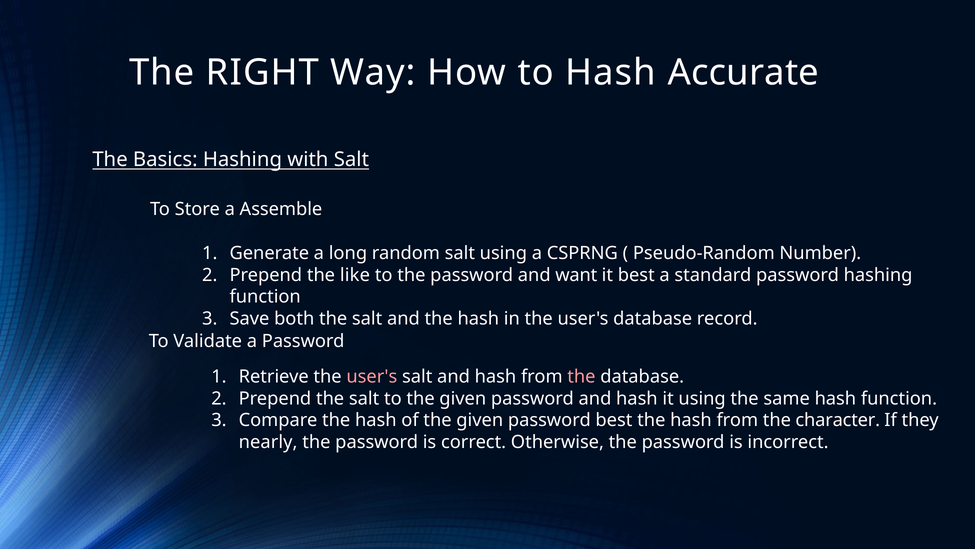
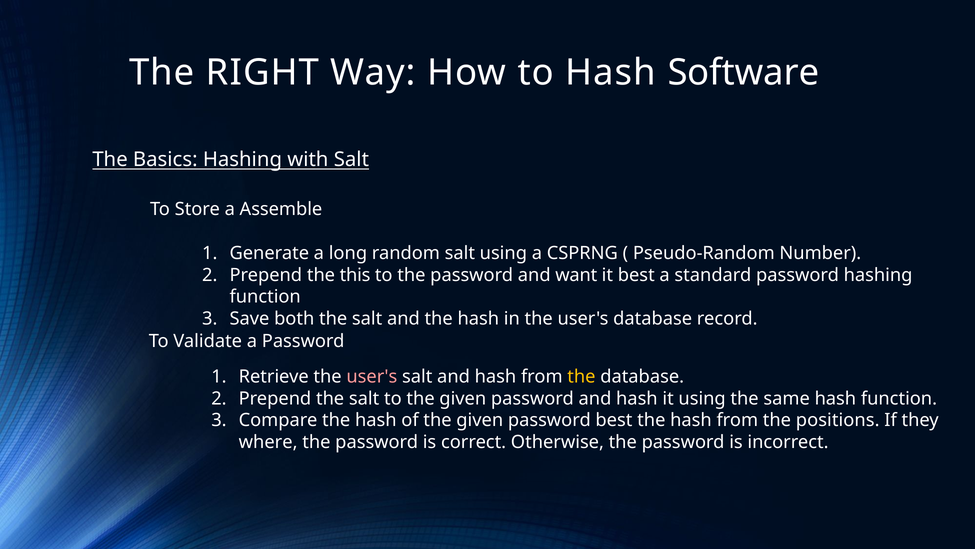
Accurate: Accurate -> Software
like: like -> this
the at (581, 376) colour: pink -> yellow
character: character -> positions
nearly: nearly -> where
